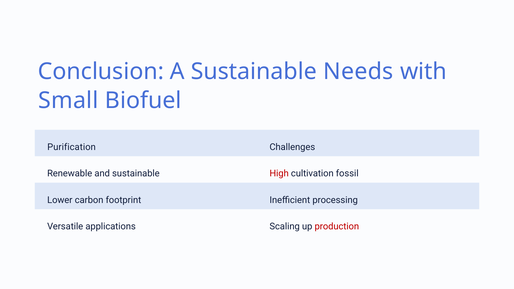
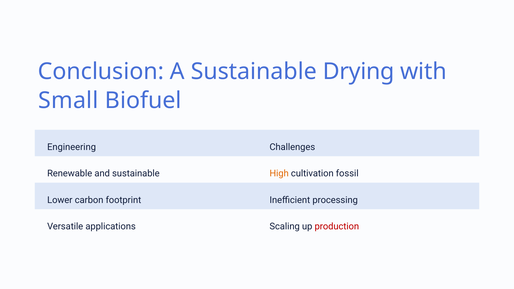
Needs: Needs -> Drying
Purification: Purification -> Engineering
High colour: red -> orange
